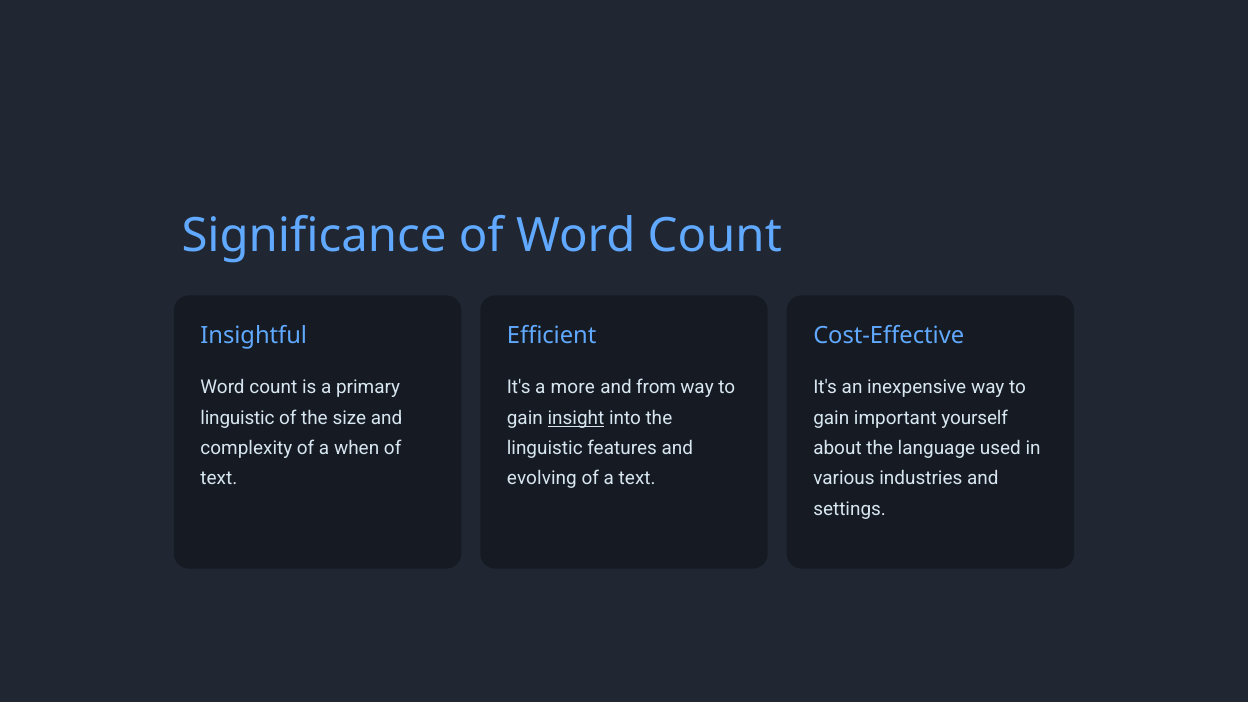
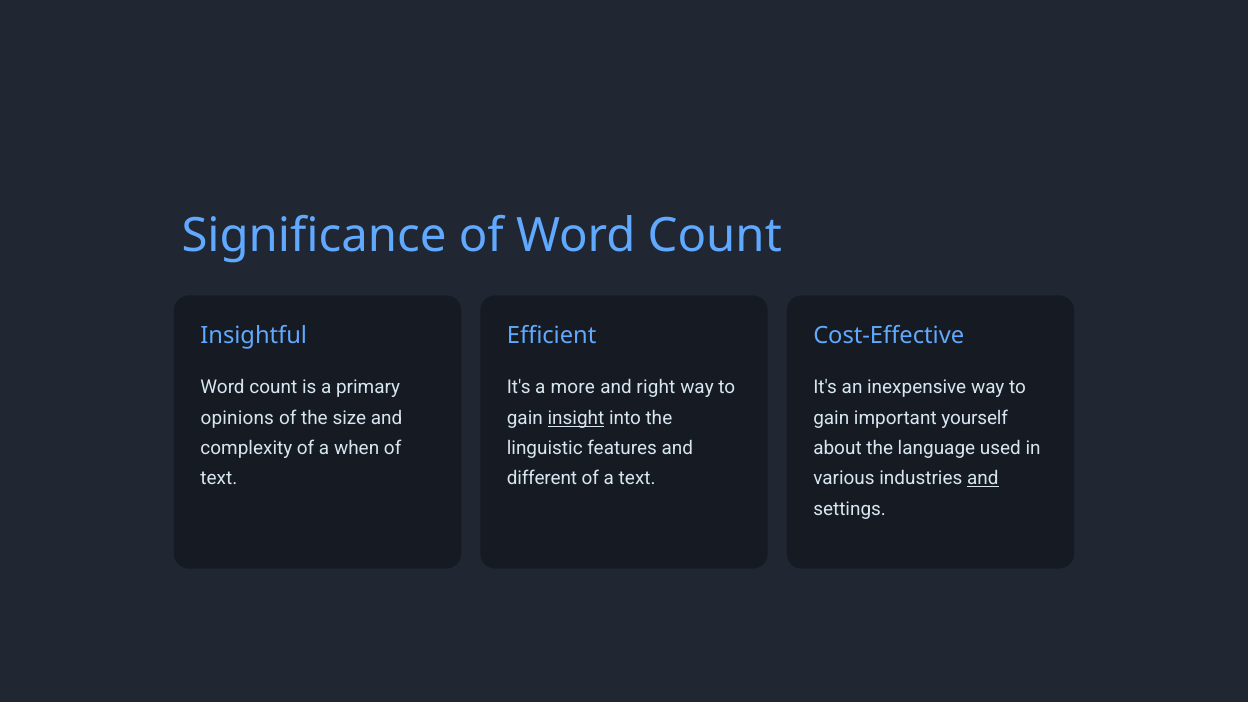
from: from -> right
linguistic at (237, 418): linguistic -> opinions
evolving: evolving -> different
and at (983, 479) underline: none -> present
